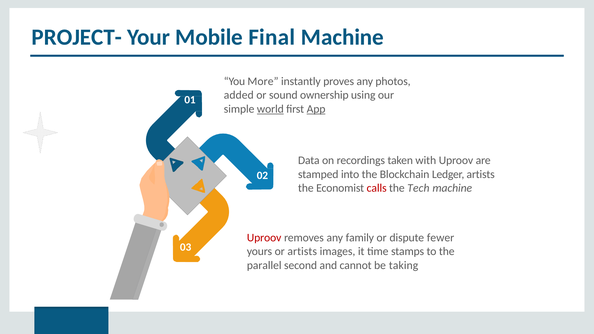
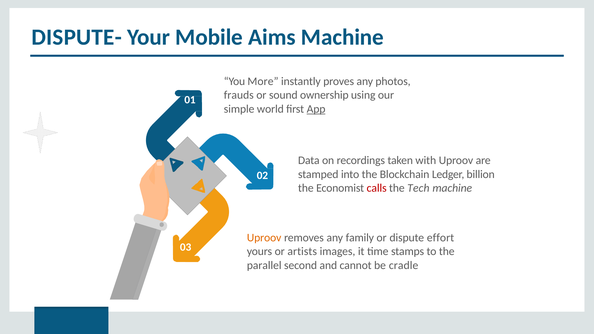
PROJECT-: PROJECT- -> DISPUTE-
Final: Final -> Aims
added: added -> frauds
world underline: present -> none
Ledger artists: artists -> billion
Uproov at (264, 238) colour: red -> orange
fewer: fewer -> effort
taking: taking -> cradle
